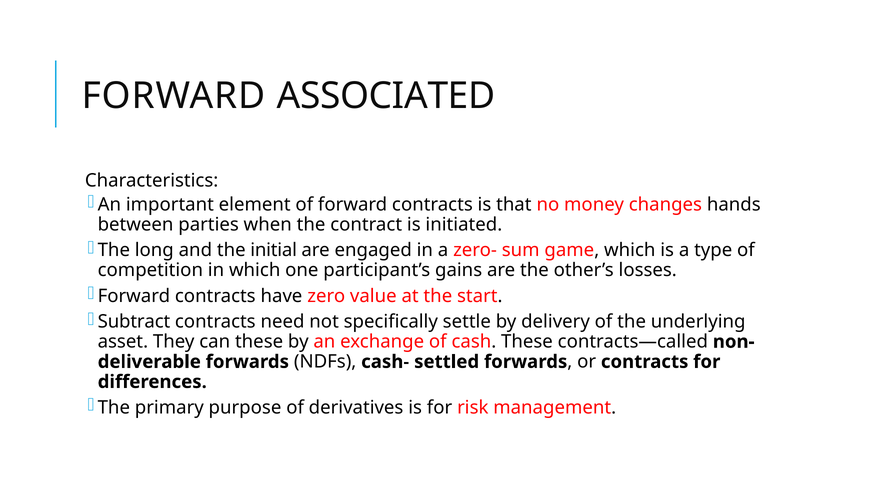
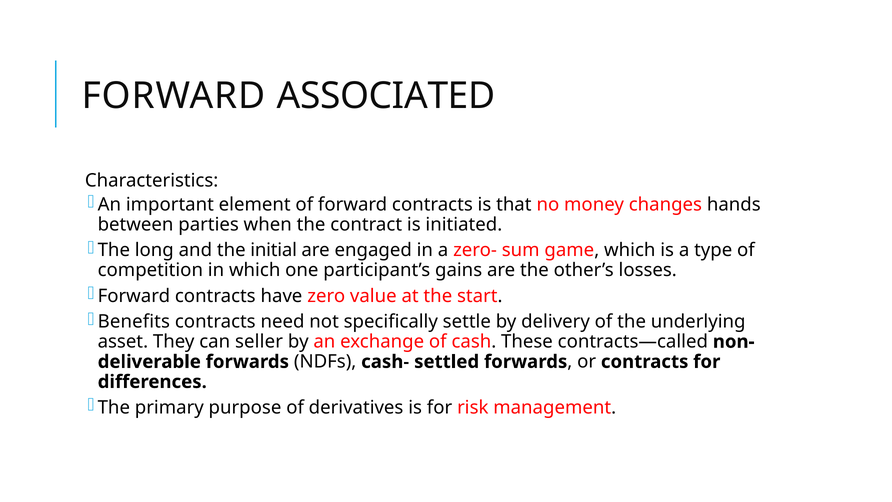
Subtract: Subtract -> Benefits
can these: these -> seller
